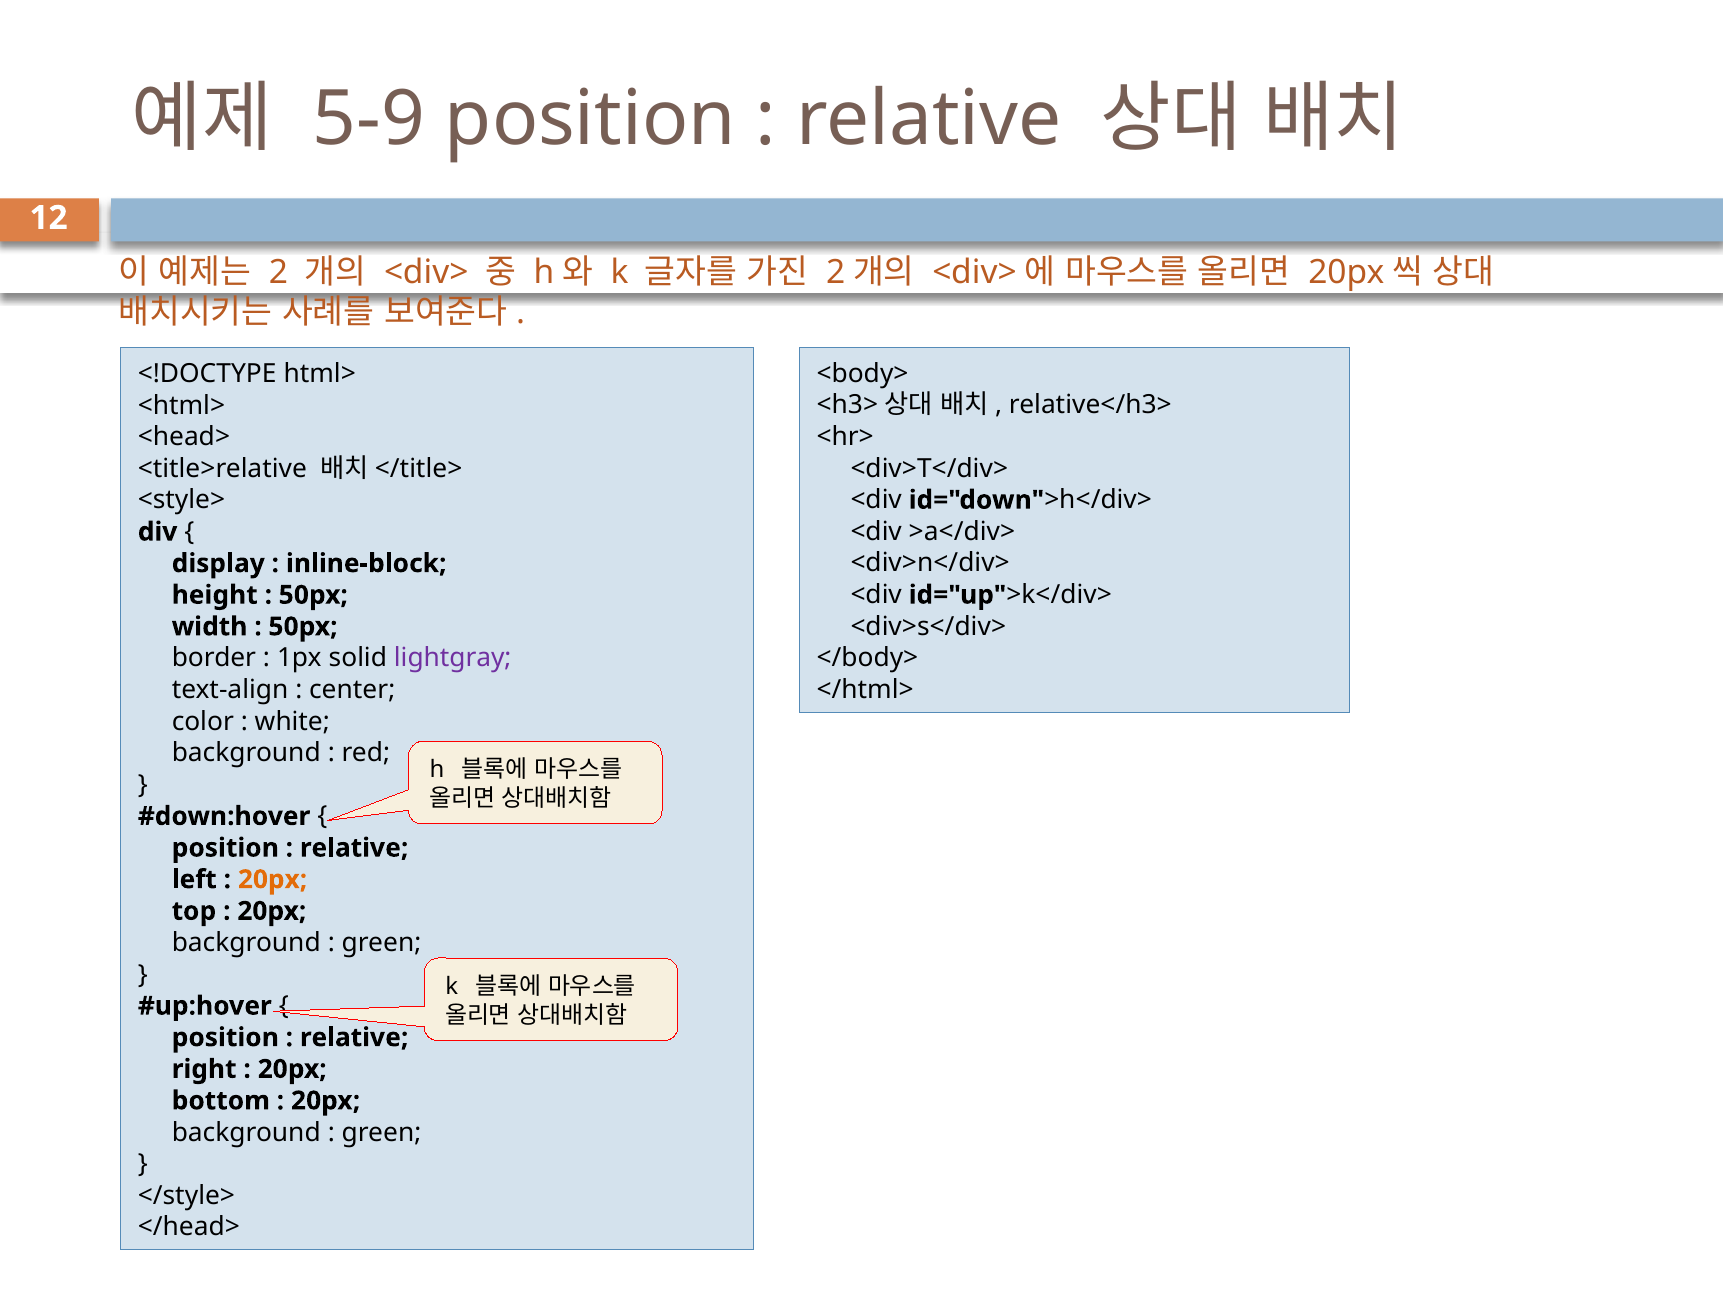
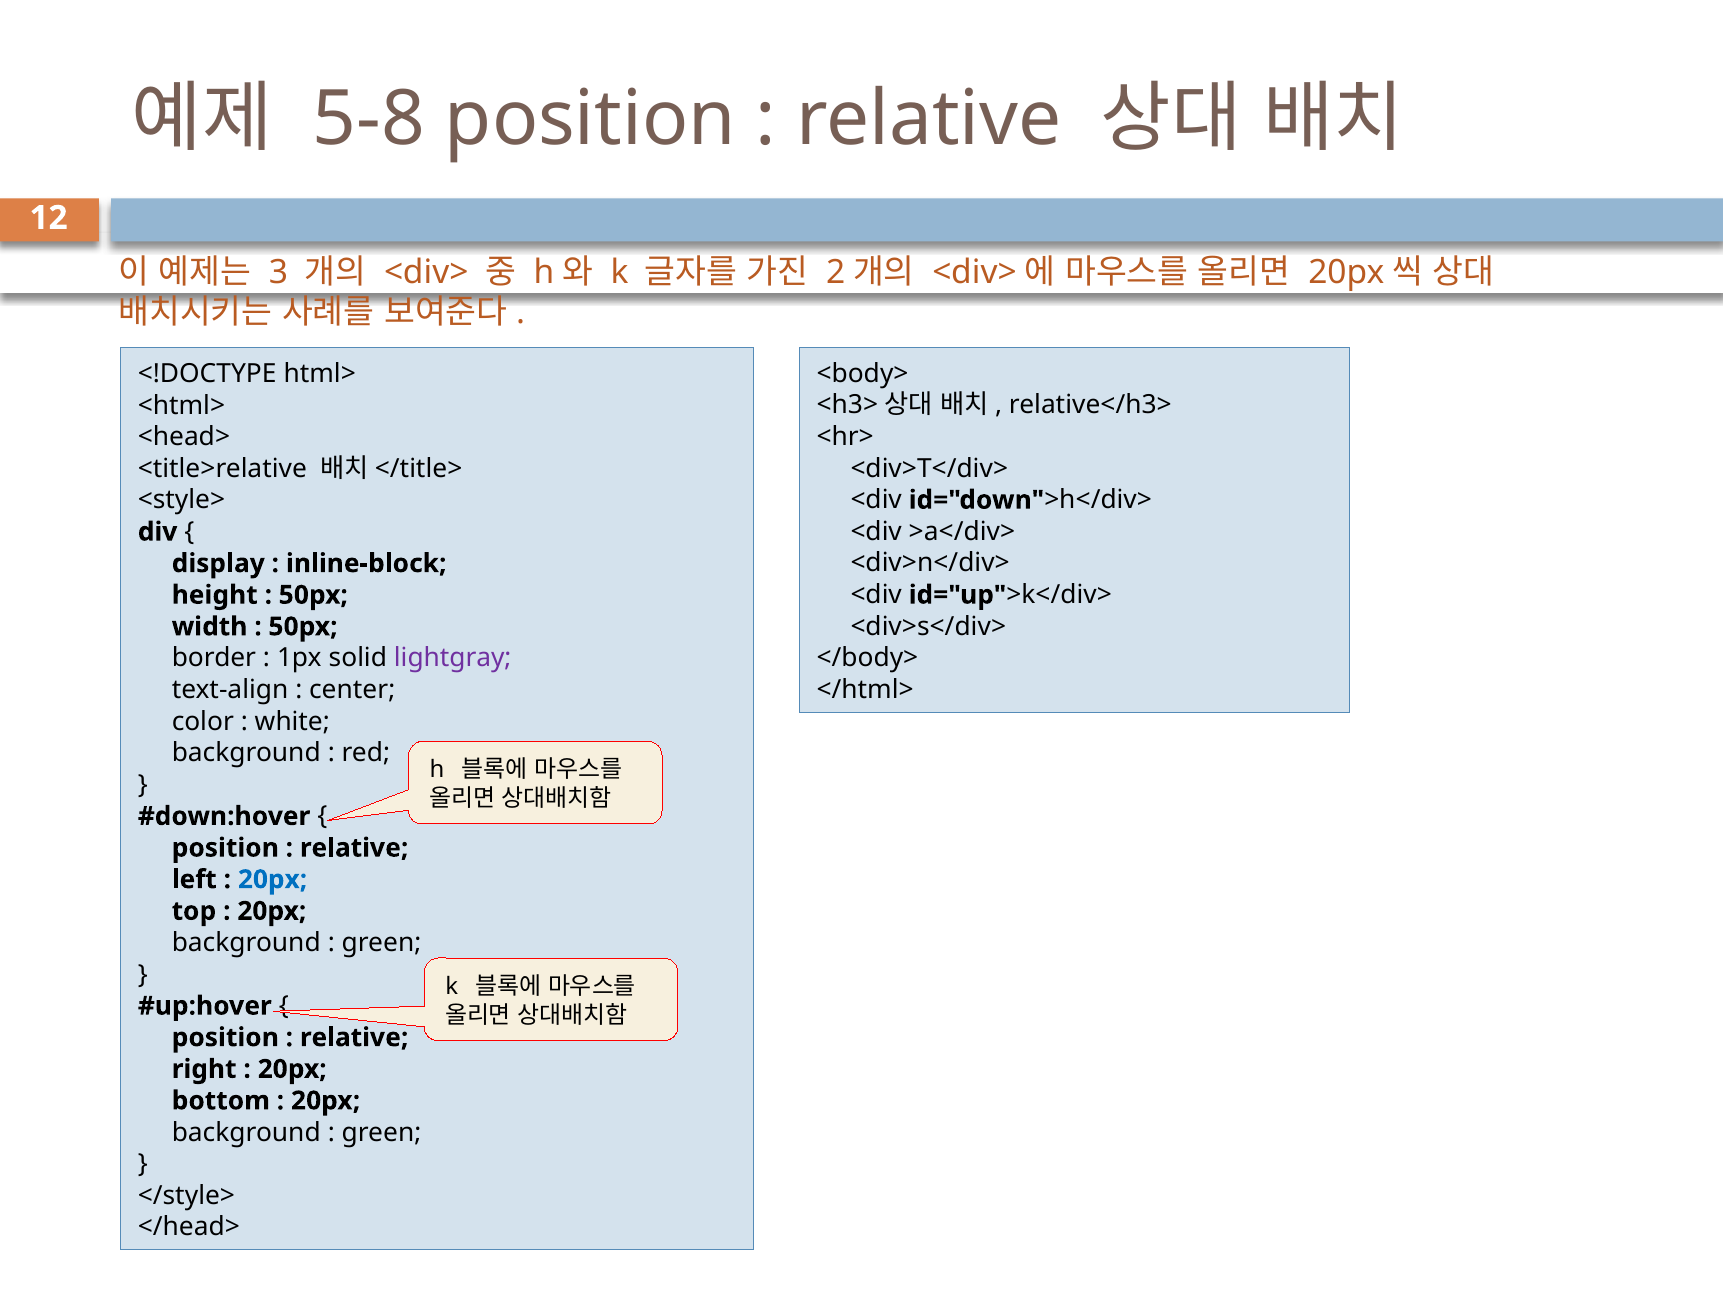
5-9: 5-9 -> 5-8
2: 2 -> 3
20px at (273, 880) colour: orange -> blue
